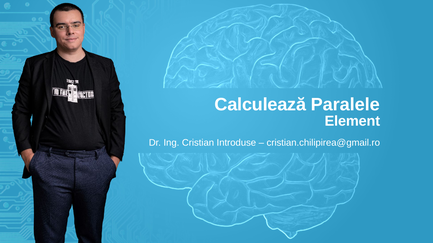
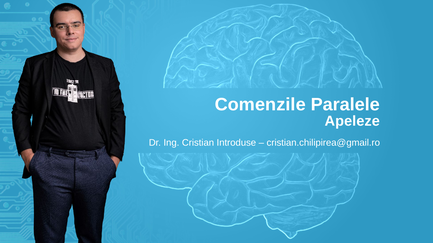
Calculează: Calculează -> Comenzile
Element: Element -> Apeleze
